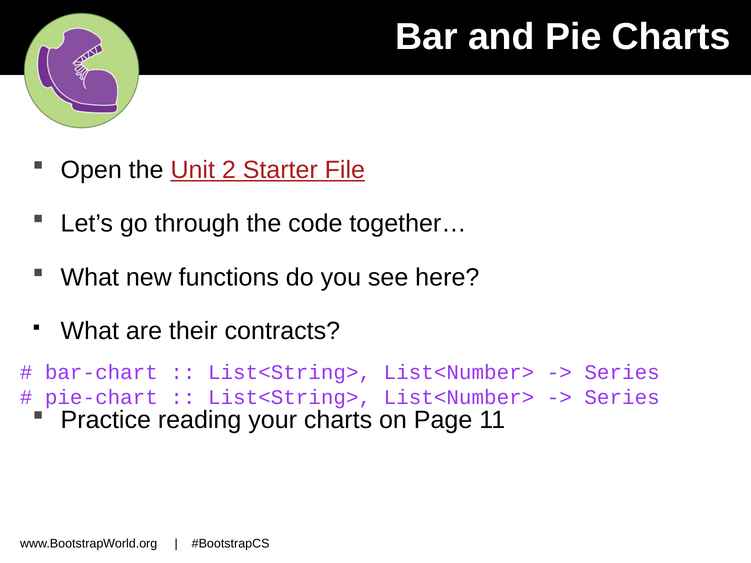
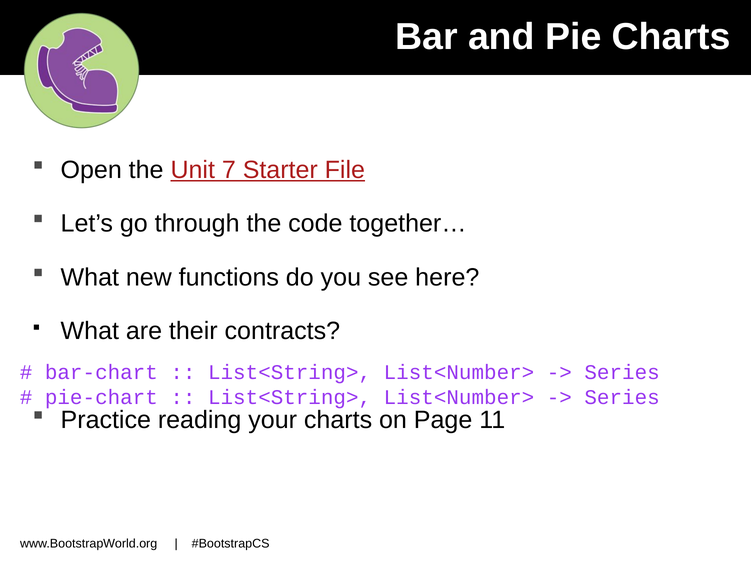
2: 2 -> 7
